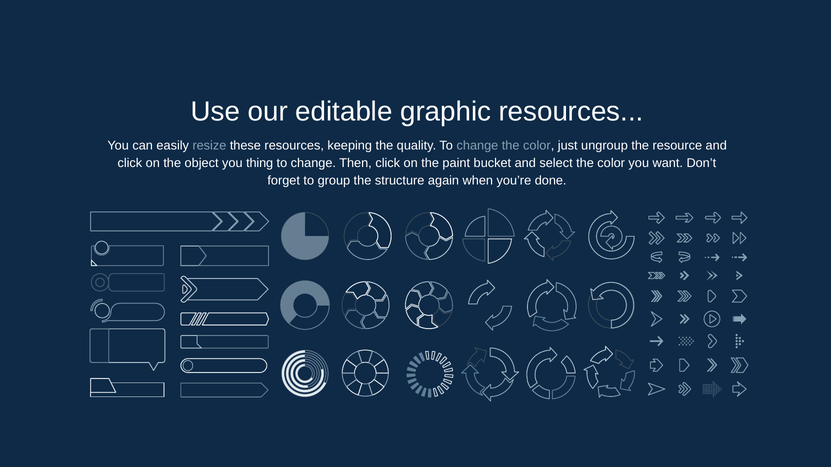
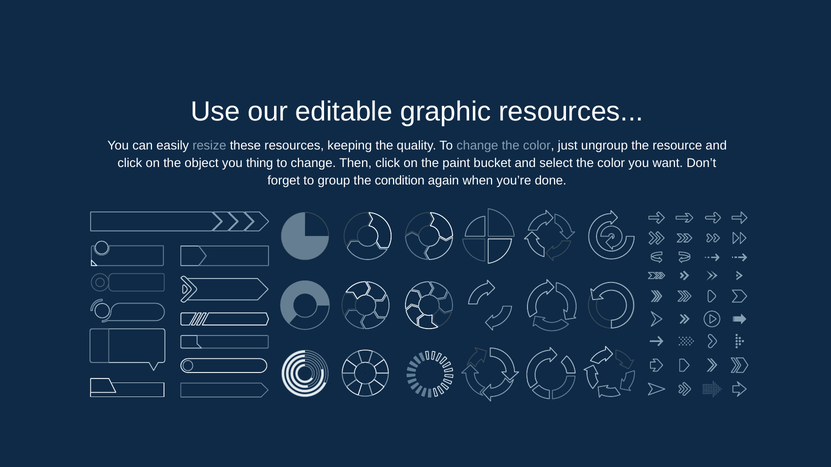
structure: structure -> condition
